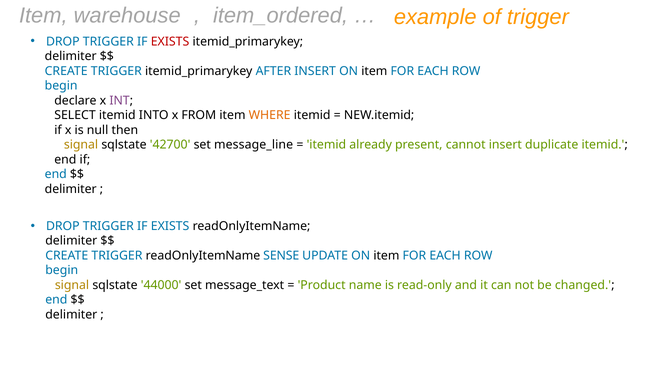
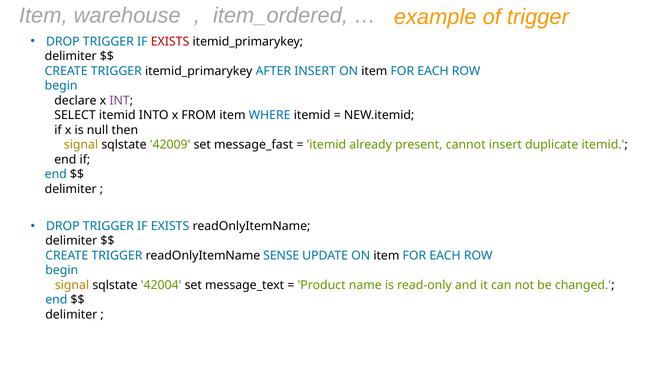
WHERE colour: orange -> blue
42700: 42700 -> 42009
message_line: message_line -> message_fast
44000: 44000 -> 42004
